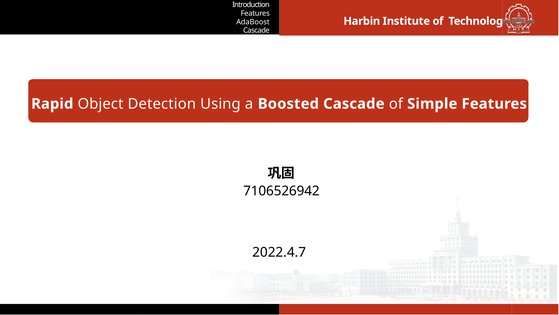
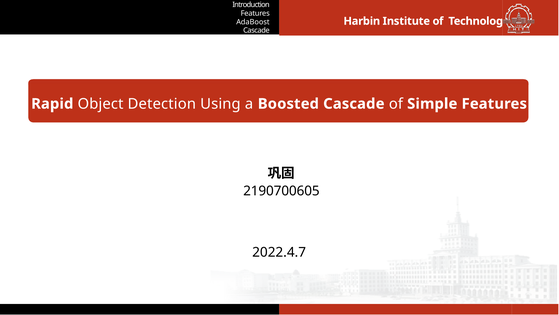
7106526942: 7106526942 -> 2190700605
